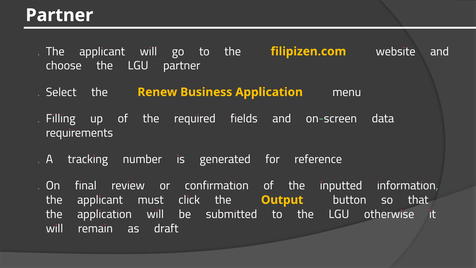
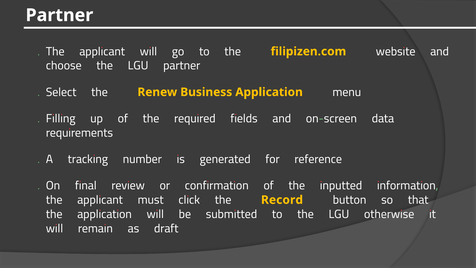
Output: Output -> Record
